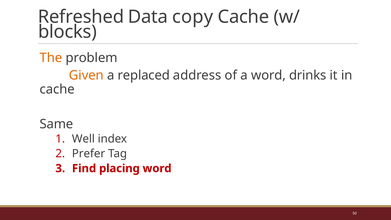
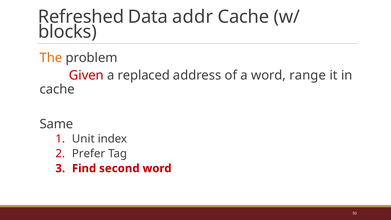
copy: copy -> addr
Given colour: orange -> red
drinks: drinks -> range
Well: Well -> Unit
placing: placing -> second
